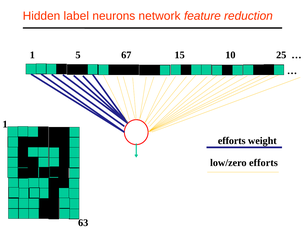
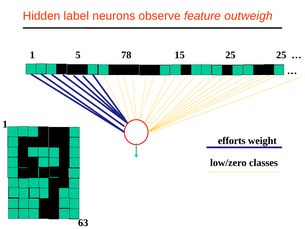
network: network -> observe
reduction: reduction -> outweigh
67: 67 -> 78
15 10: 10 -> 25
low/zero efforts: efforts -> classes
